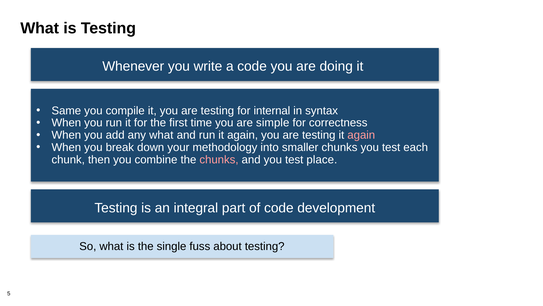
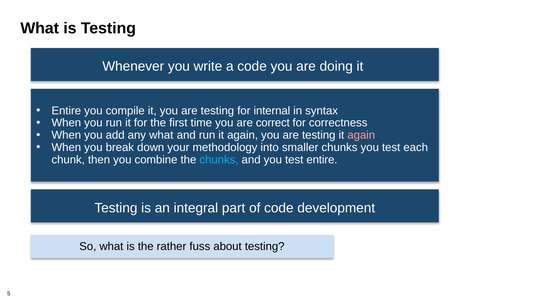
Same at (66, 110): Same -> Entire
simple: simple -> correct
chunks at (219, 159) colour: pink -> light blue
test place: place -> entire
single: single -> rather
